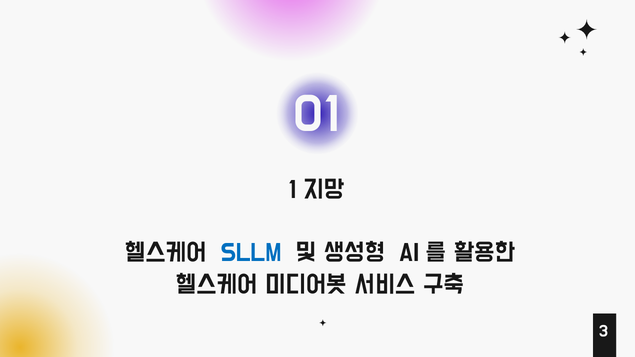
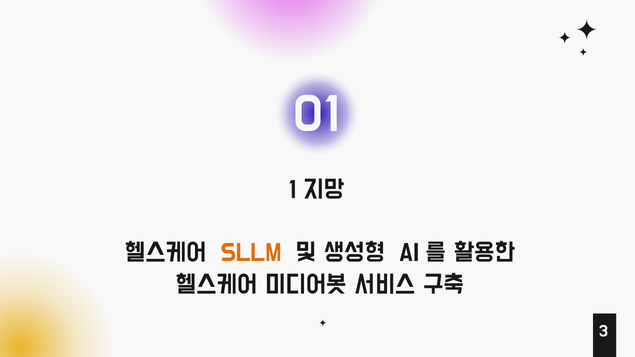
SLLM colour: blue -> orange
